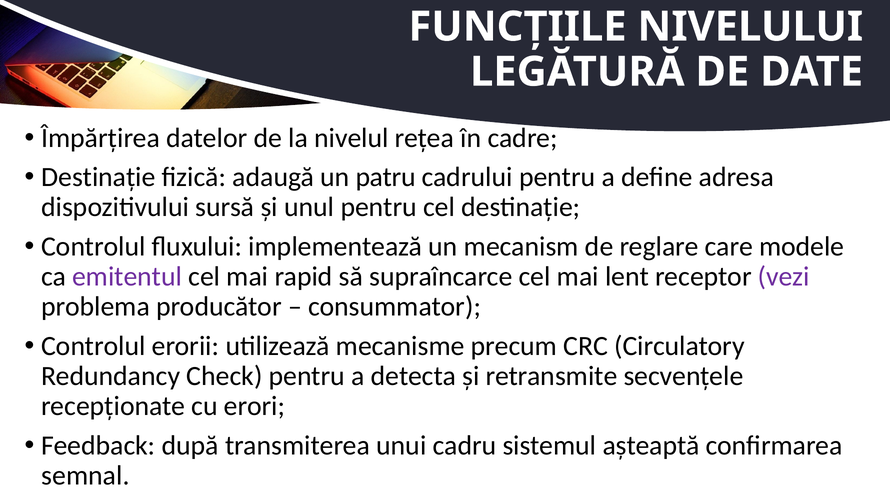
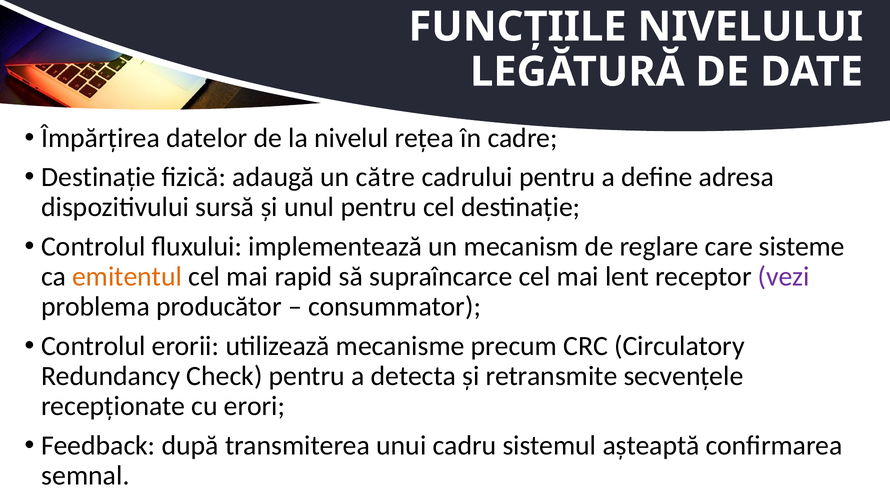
patru: patru -> către
modele: modele -> sisteme
emitentul colour: purple -> orange
